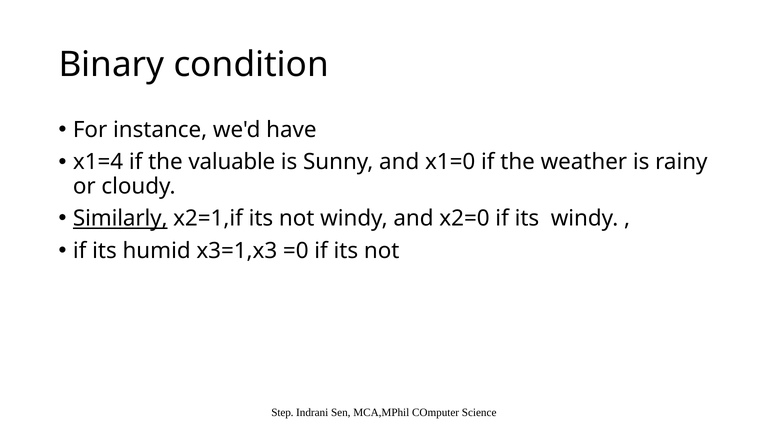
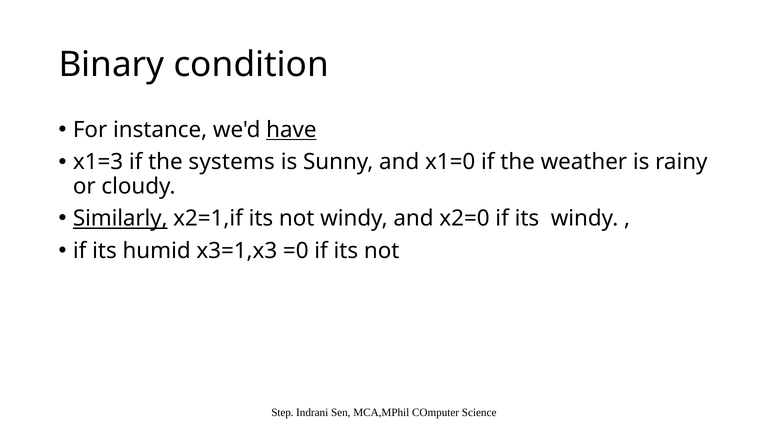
have underline: none -> present
x1=4: x1=4 -> x1=3
valuable: valuable -> systems
